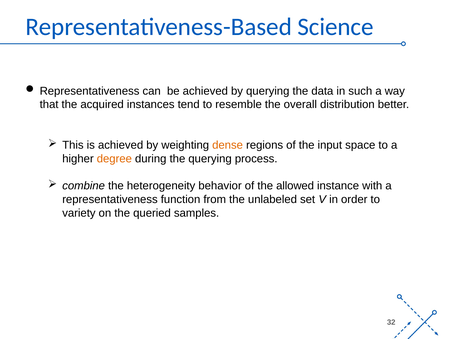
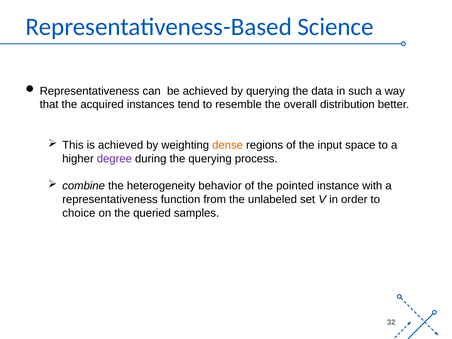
degree colour: orange -> purple
allowed: allowed -> pointed
variety: variety -> choice
